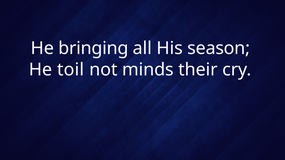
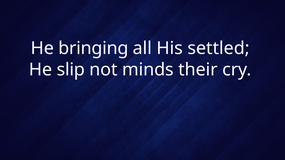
season: season -> settled
toil: toil -> slip
